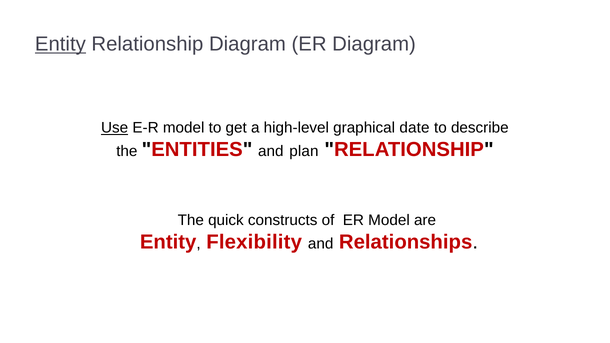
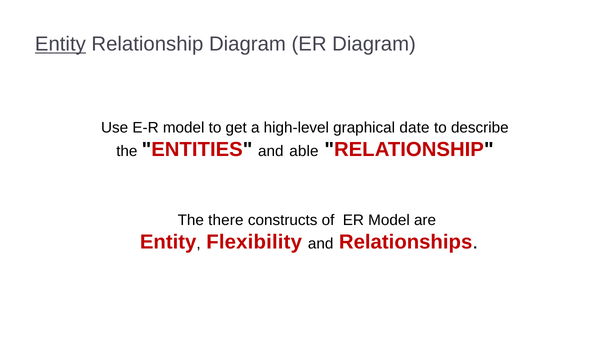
Use underline: present -> none
plan: plan -> able
quick: quick -> there
